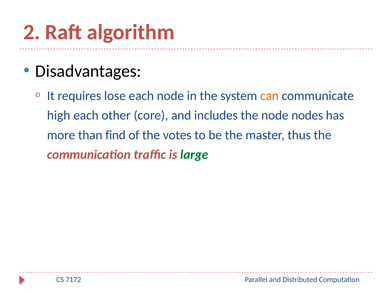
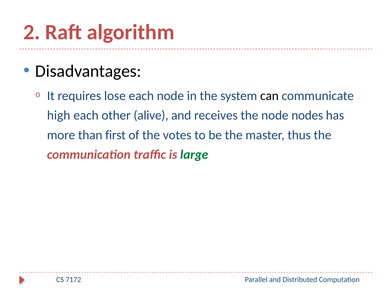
can colour: orange -> black
core: core -> alive
includes: includes -> receives
find: find -> first
